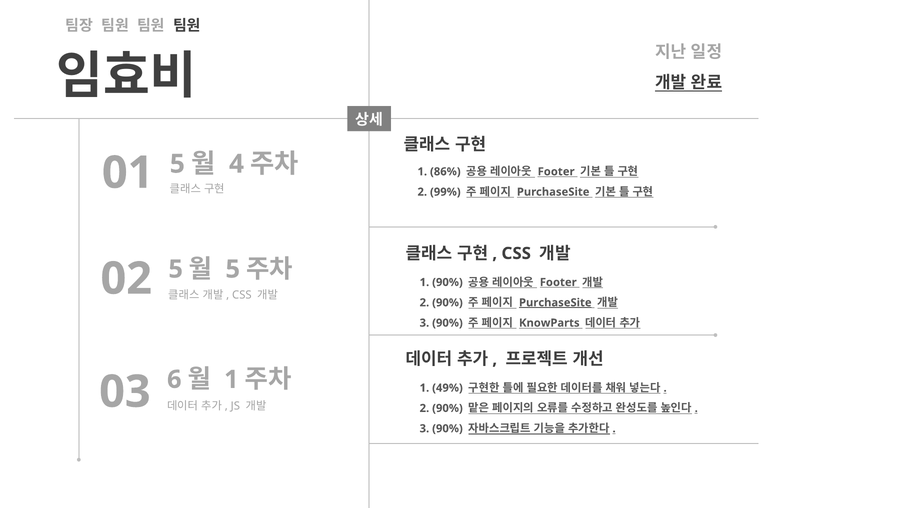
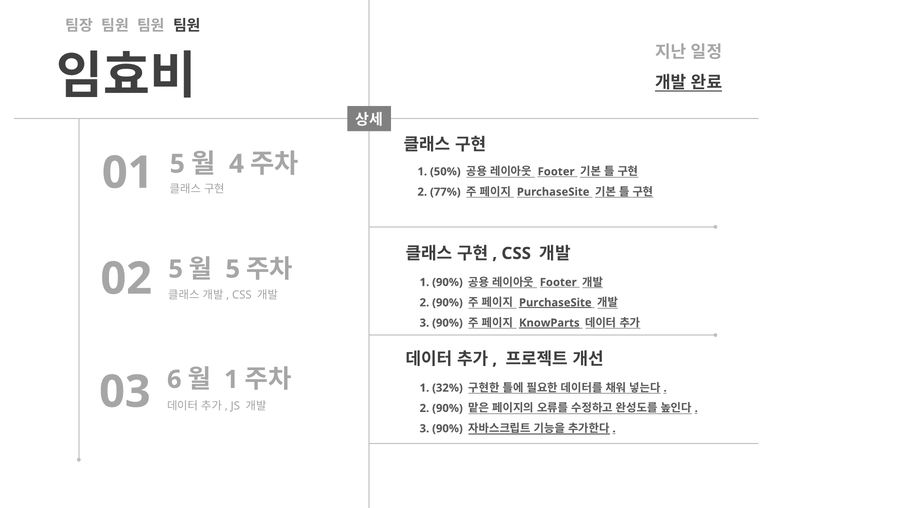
86%: 86% -> 50%
99%: 99% -> 77%
KnowParts underline: none -> present
49%: 49% -> 32%
